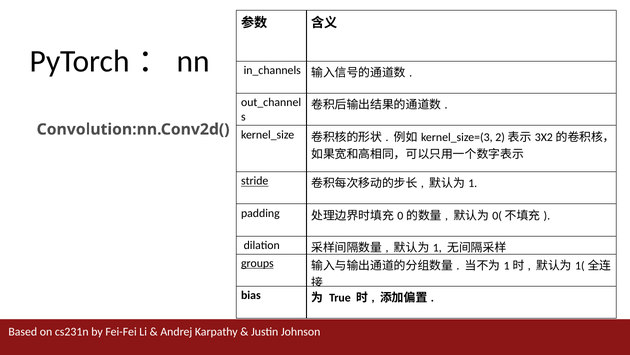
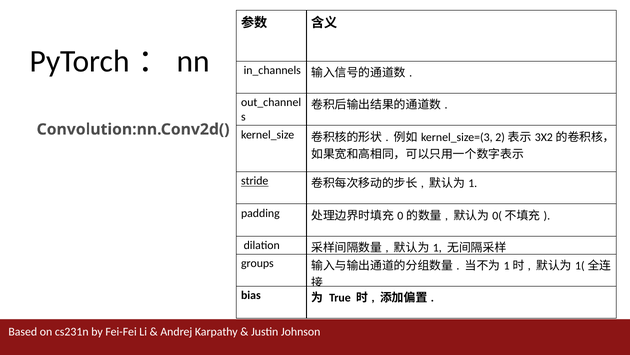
groups underline: present -> none
